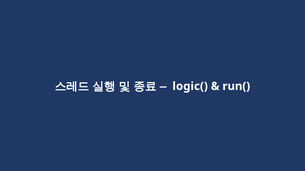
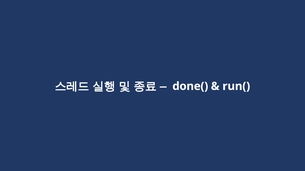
logic(: logic( -> done(
